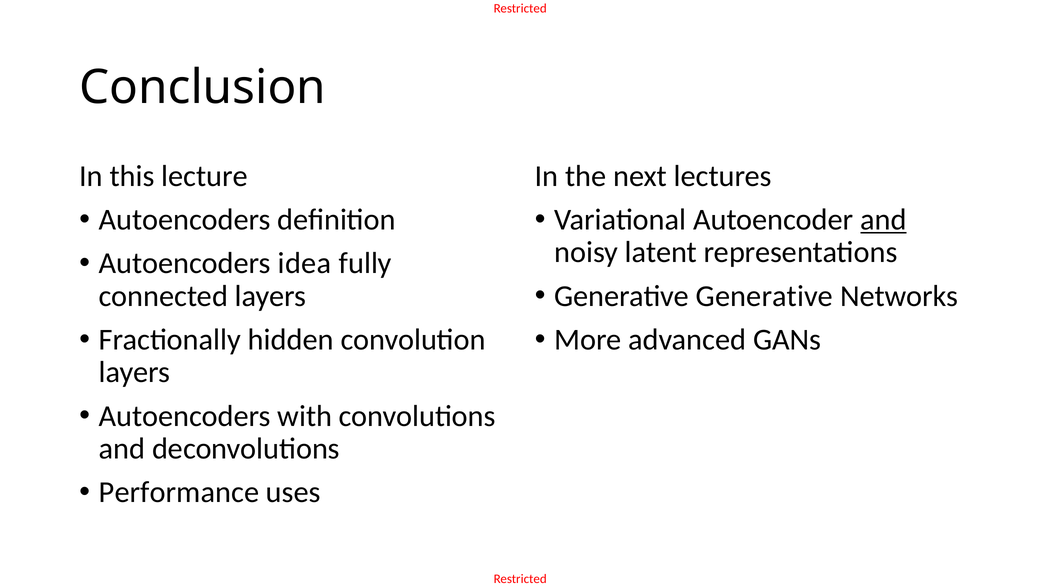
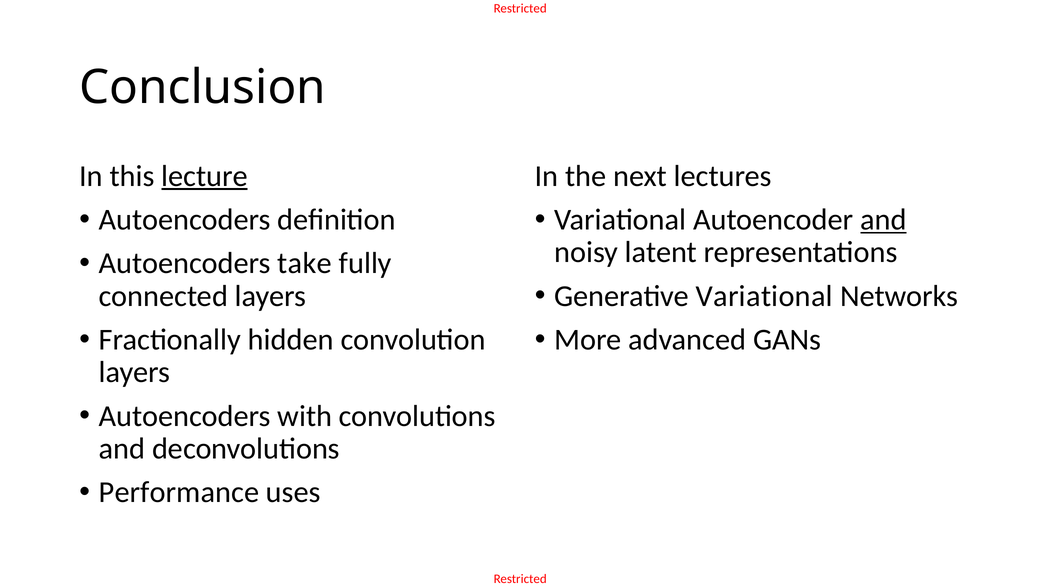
lecture underline: none -> present
idea: idea -> take
Generative Generative: Generative -> Variational
